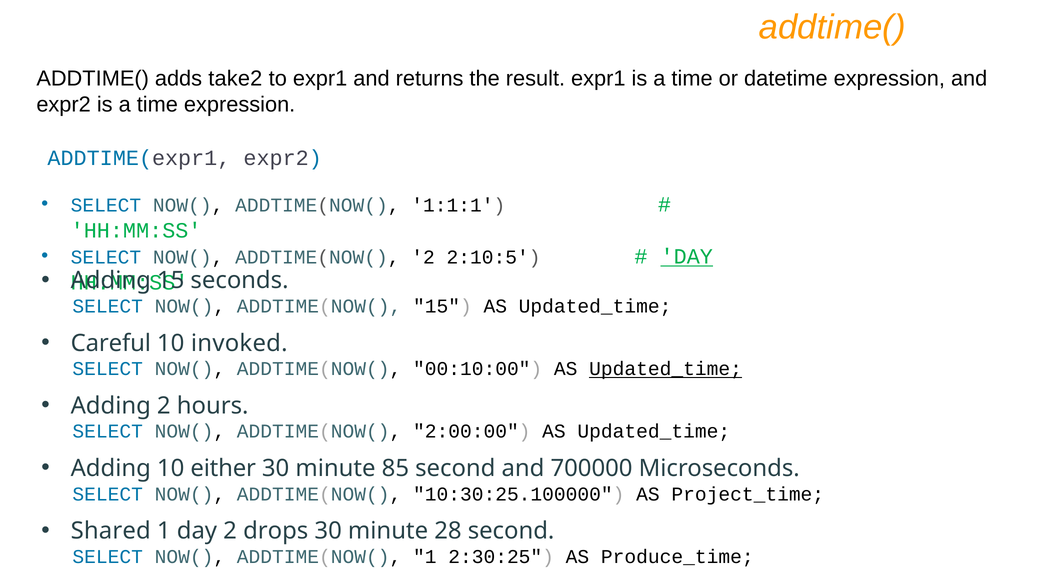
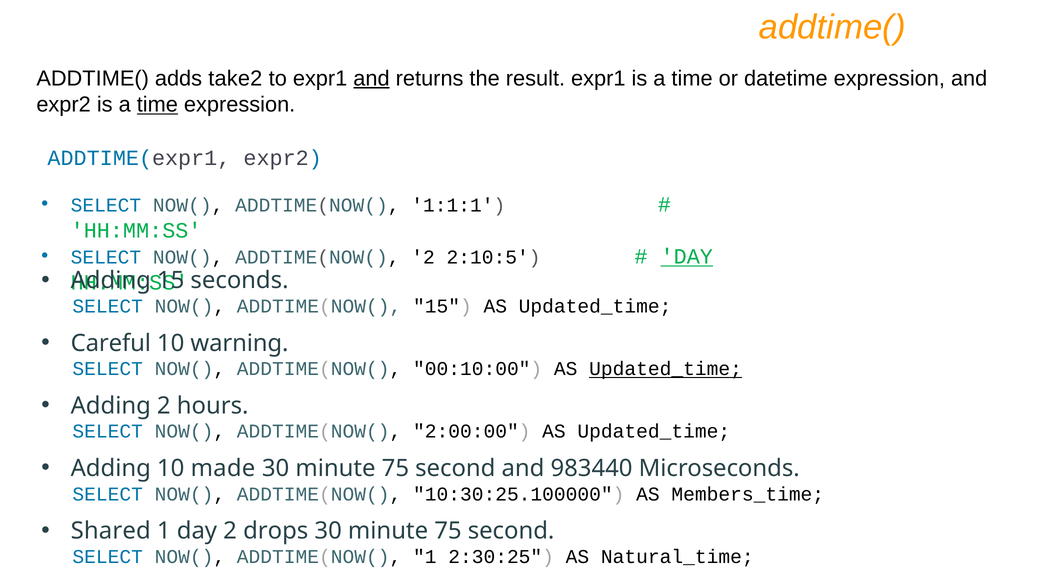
and at (372, 79) underline: none -> present
time at (157, 105) underline: none -> present
invoked: invoked -> warning
either: either -> made
85 at (395, 469): 85 -> 75
700000: 700000 -> 983440
Project_time: Project_time -> Members_time
28 at (448, 531): 28 -> 75
Produce_time: Produce_time -> Natural_time
